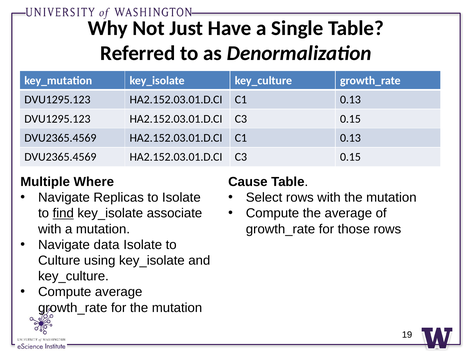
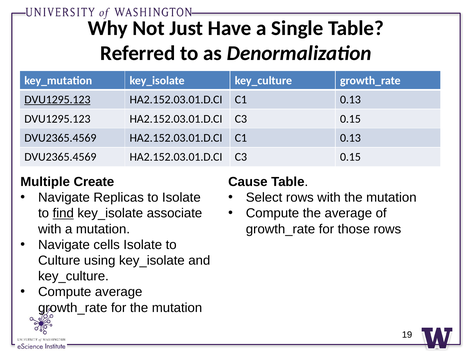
DVU1295.123 at (57, 100) underline: none -> present
Where: Where -> Create
data: data -> cells
